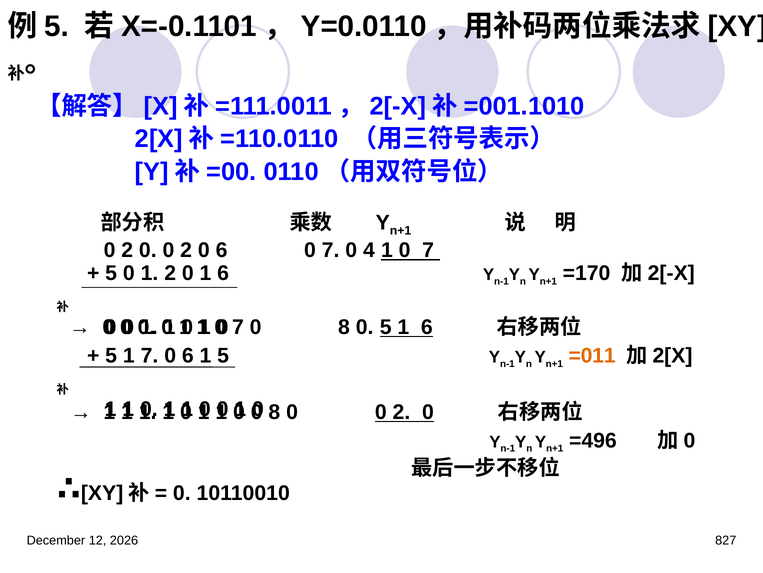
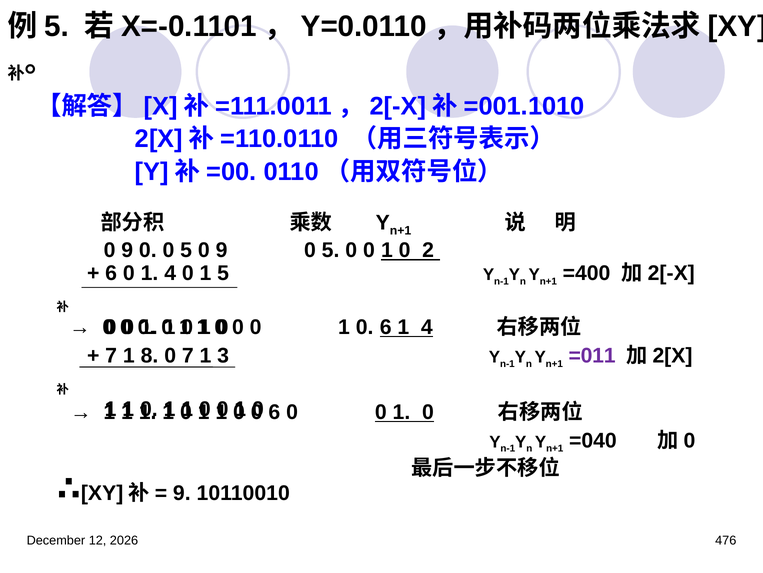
2 at (127, 250): 2 -> 9
2 at (186, 250): 2 -> 5
6 at (222, 250): 6 -> 9
7 at (331, 250): 7 -> 5
4 at (369, 250): 4 -> 0
7 at (428, 250): 7 -> 2
5 at (111, 273): 5 -> 6
0 1 2: 2 -> 4
0 1 6: 6 -> 5
=170: =170 -> =400
7 at (238, 327): 7 -> 0
8 at (344, 327): 8 -> 1
5 at (386, 327): 5 -> 6
6 at (427, 327): 6 -> 4
5 at (111, 355): 5 -> 7
1 7: 7 -> 8
6 at (188, 355): 6 -> 7
1 5: 5 -> 3
=011 colour: orange -> purple
8 at (274, 412): 8 -> 6
2 at (401, 412): 2 -> 1
=496: =496 -> =040
0 at (182, 492): 0 -> 9
827: 827 -> 476
